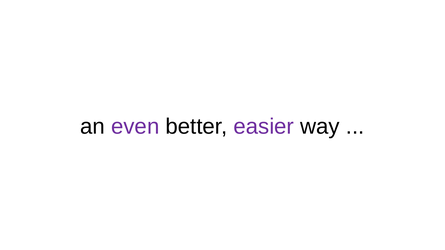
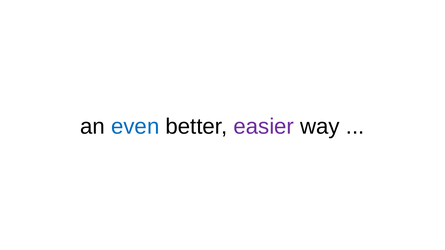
even colour: purple -> blue
